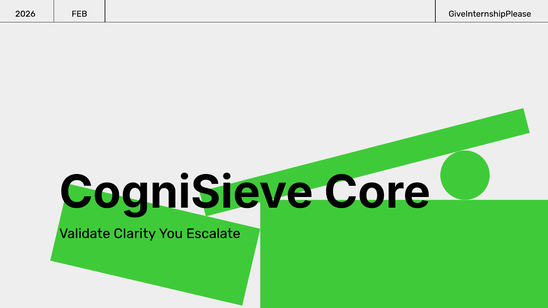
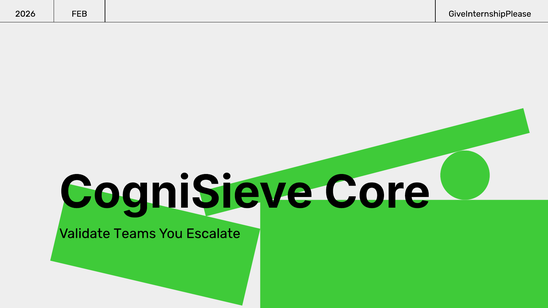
Clarity: Clarity -> Teams
